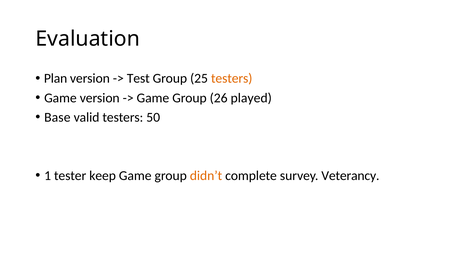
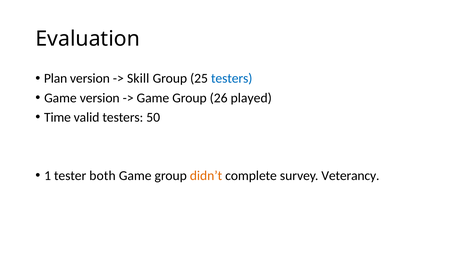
Test: Test -> Skill
testers at (232, 79) colour: orange -> blue
Base: Base -> Time
keep: keep -> both
